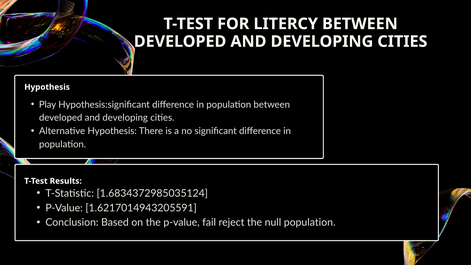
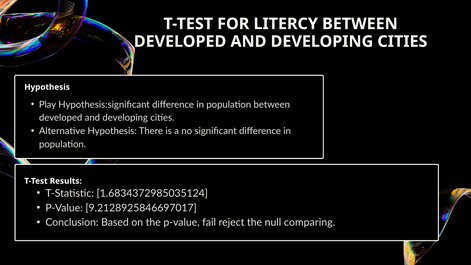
1.6217014943205591: 1.6217014943205591 -> 9.2128925846697017
null population: population -> comparing
